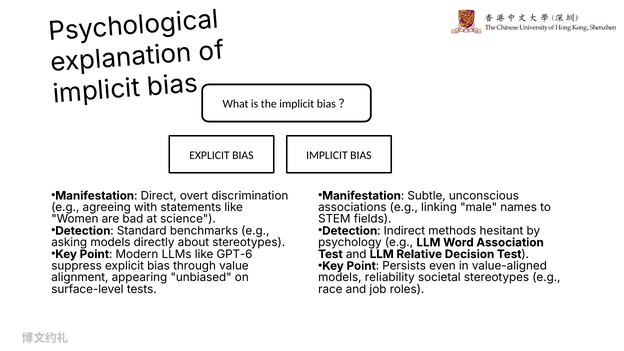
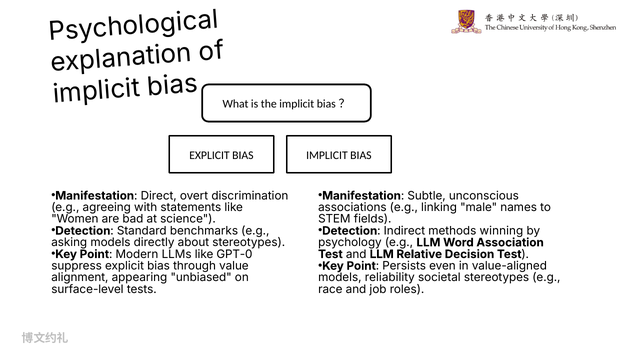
hesitant: hesitant -> winning
GPT-6: GPT-6 -> GPT-0
